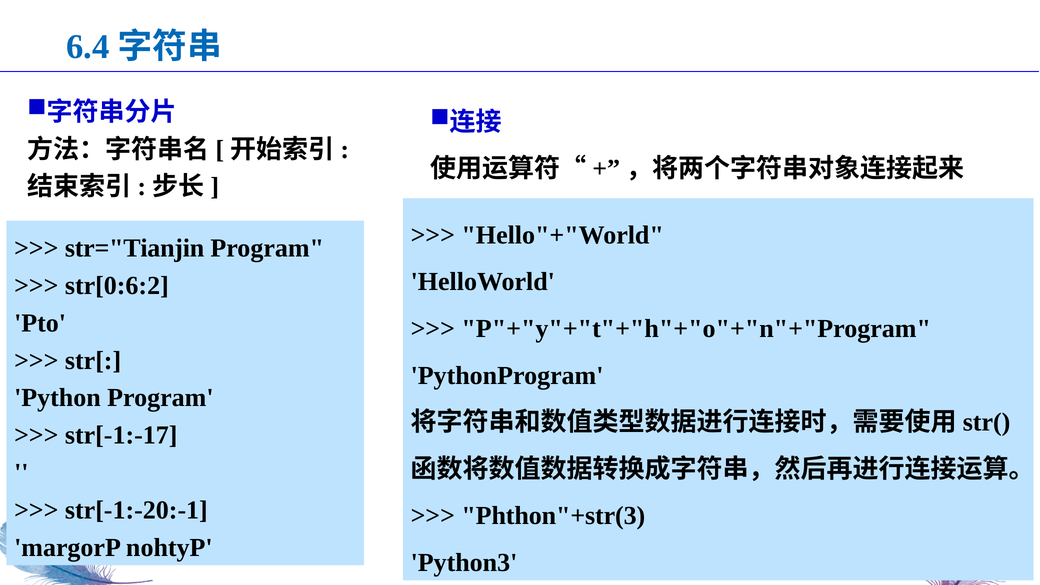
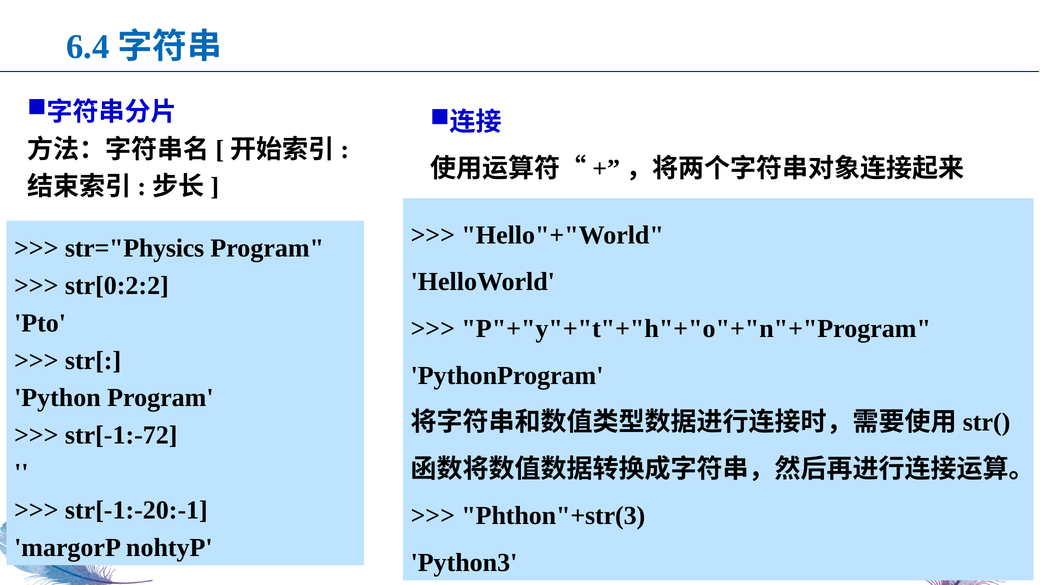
str="Tianjin: str="Tianjin -> str="Physics
str[0:6:2: str[0:6:2 -> str[0:2:2
str[-1:-17: str[-1:-17 -> str[-1:-72
